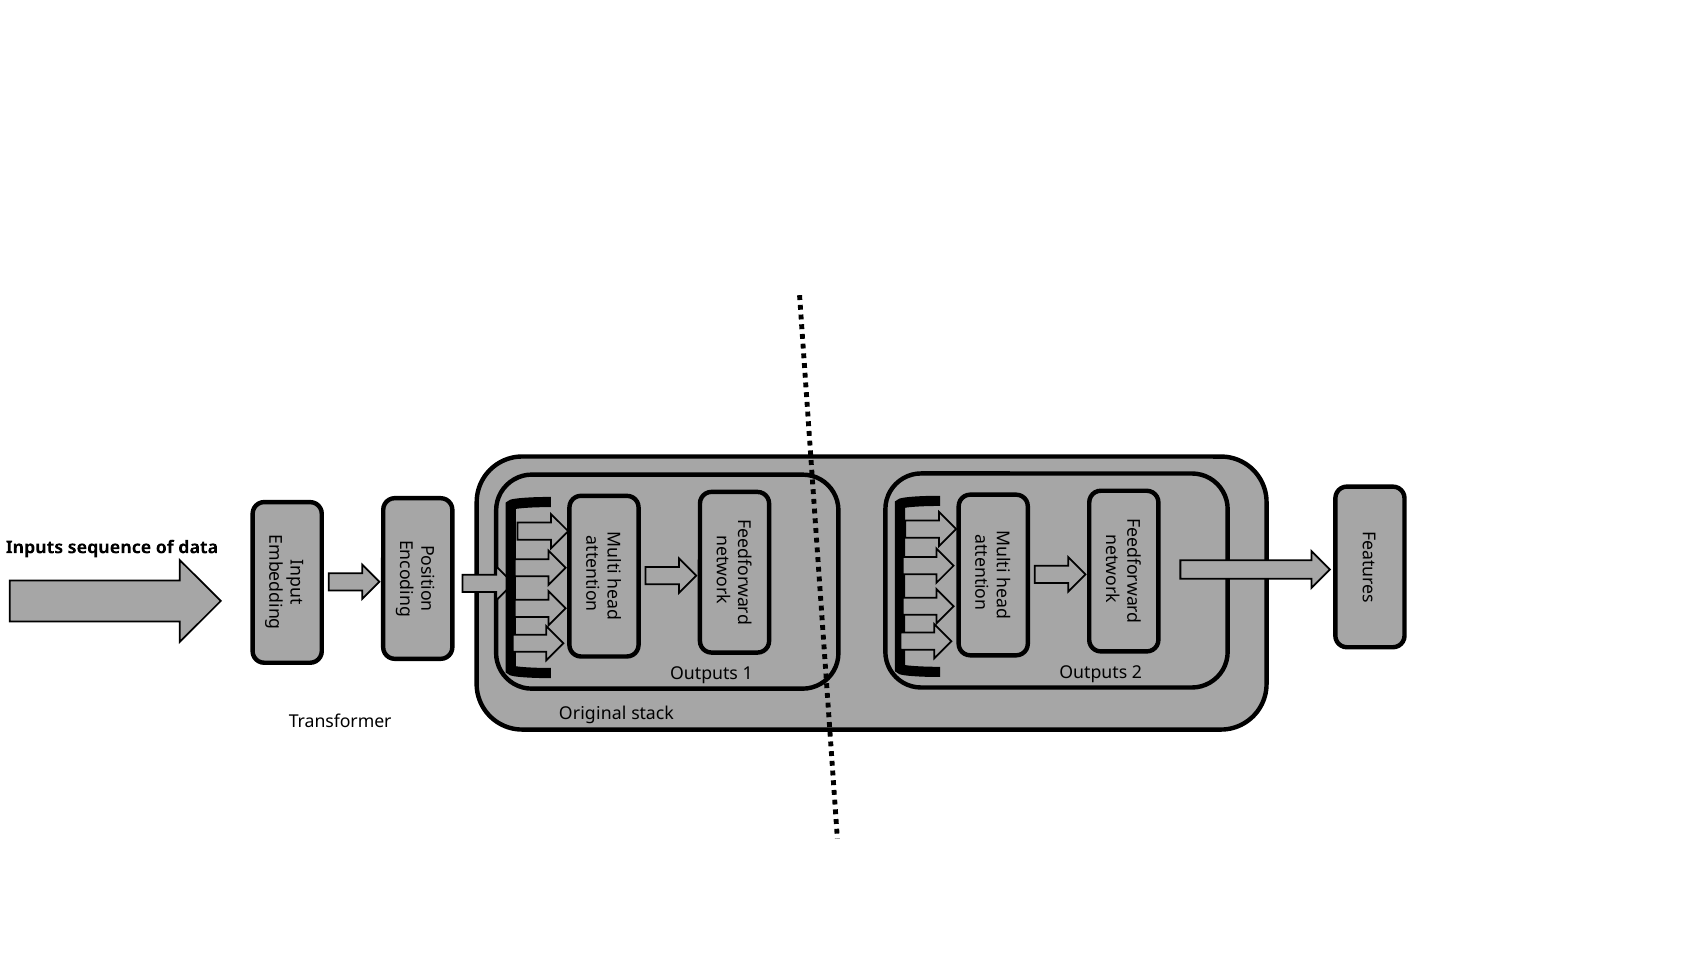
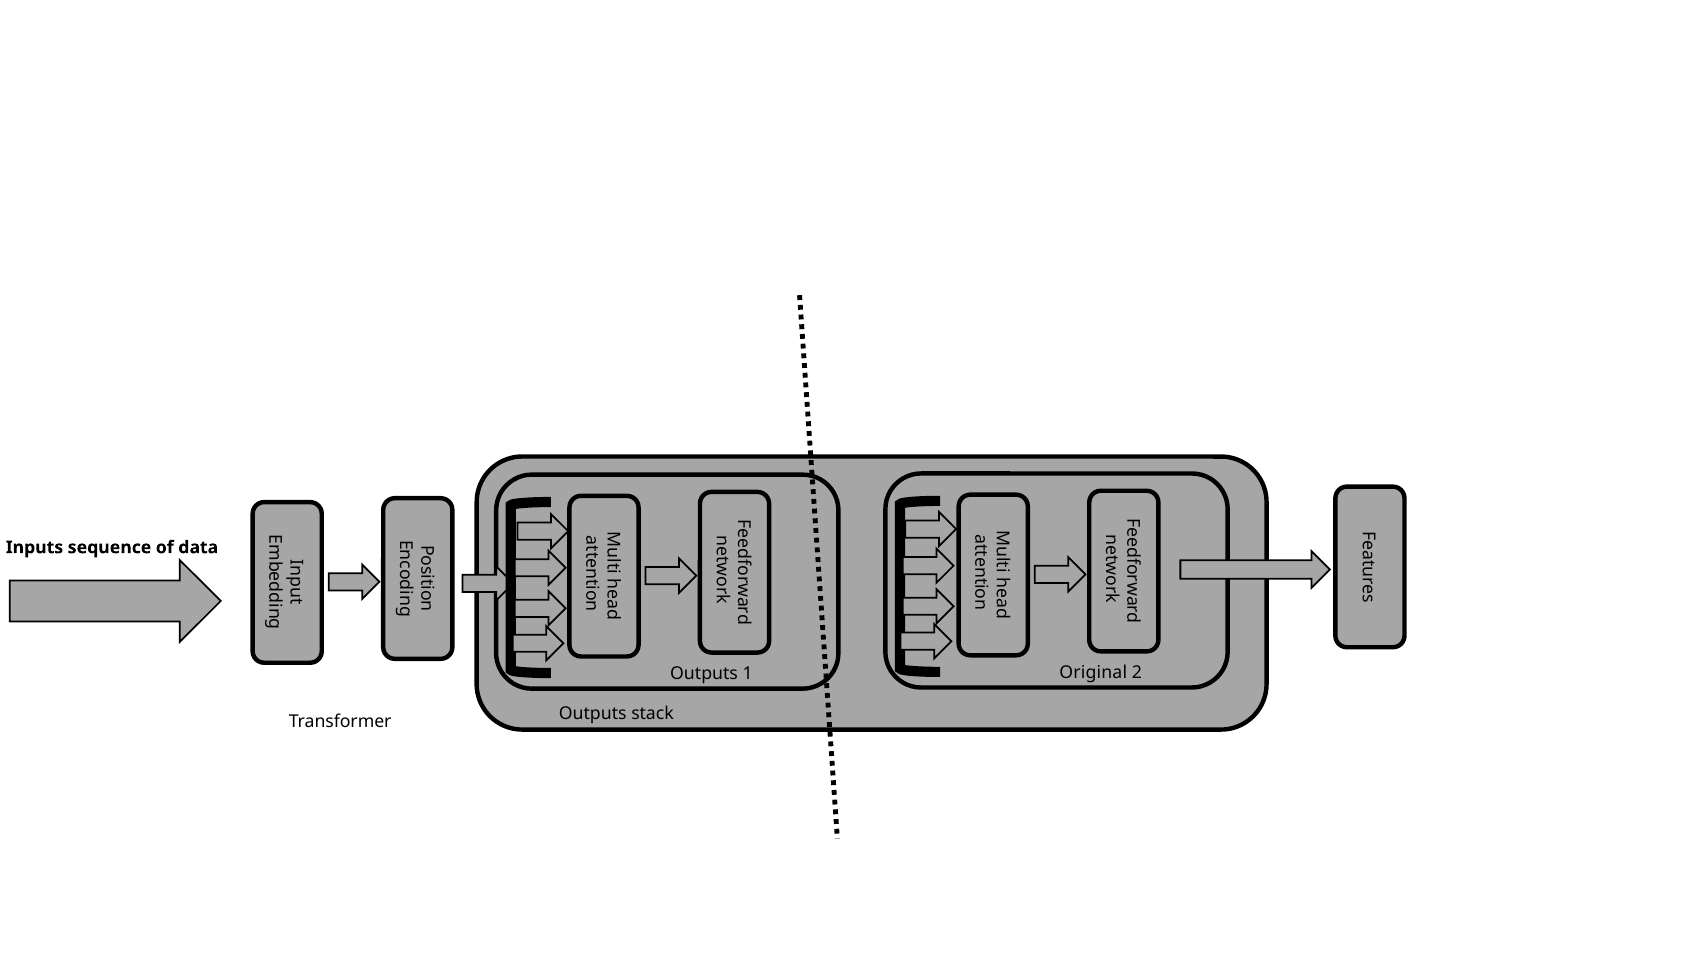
Outputs at (1093, 673): Outputs -> Original
Original at (593, 714): Original -> Outputs
